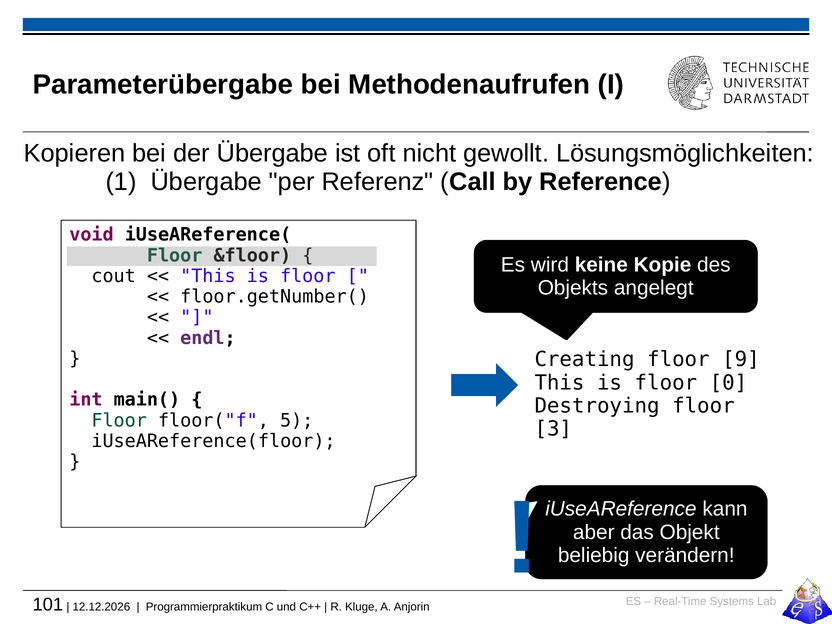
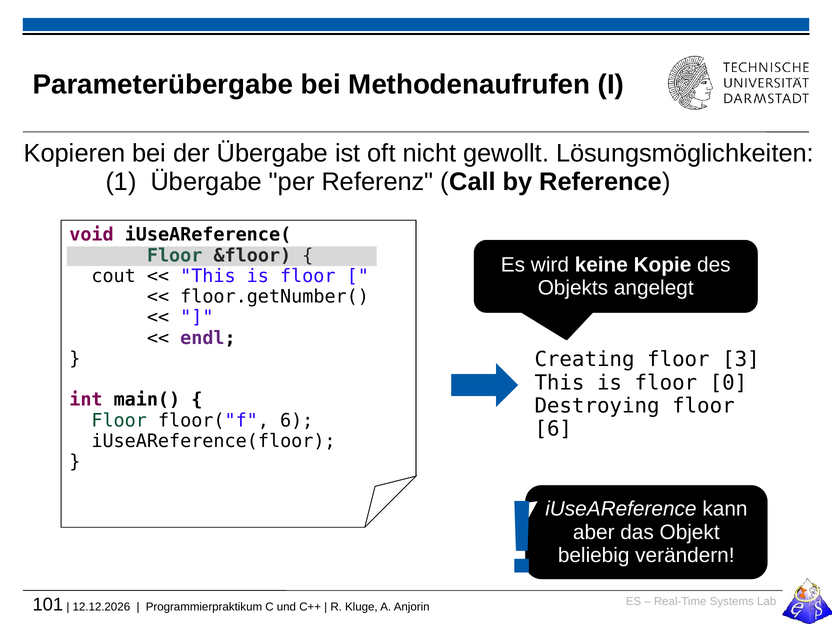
9: 9 -> 3
floor("f 5: 5 -> 6
3 at (553, 429): 3 -> 6
